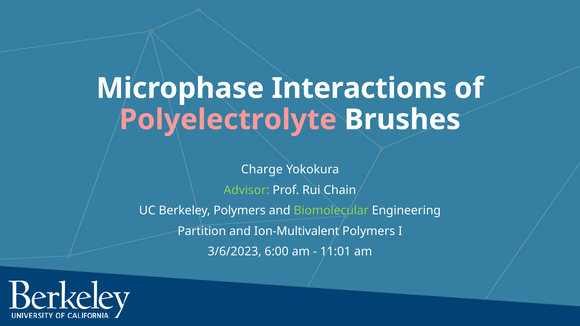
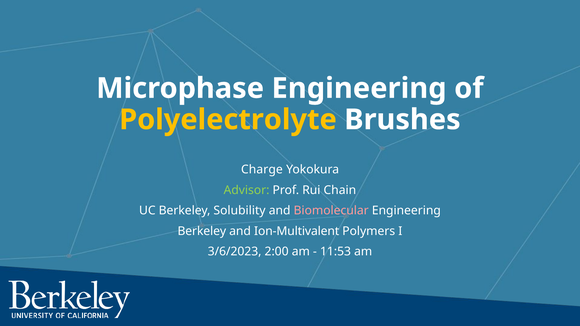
Microphase Interactions: Interactions -> Engineering
Polyelectrolyte colour: pink -> yellow
Berkeley Polymers: Polymers -> Solubility
Biomolecular colour: light green -> pink
Partition at (202, 231): Partition -> Berkeley
6:00: 6:00 -> 2:00
11:01: 11:01 -> 11:53
